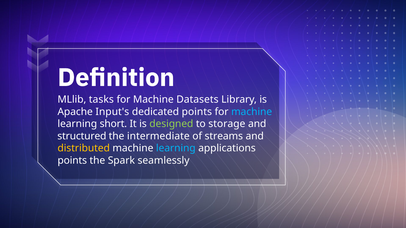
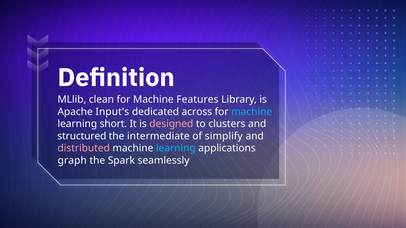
tasks: tasks -> clean
Datasets: Datasets -> Features
dedicated points: points -> across
designed colour: light green -> pink
storage: storage -> clusters
streams: streams -> simplify
distributed colour: yellow -> pink
points at (72, 161): points -> graph
